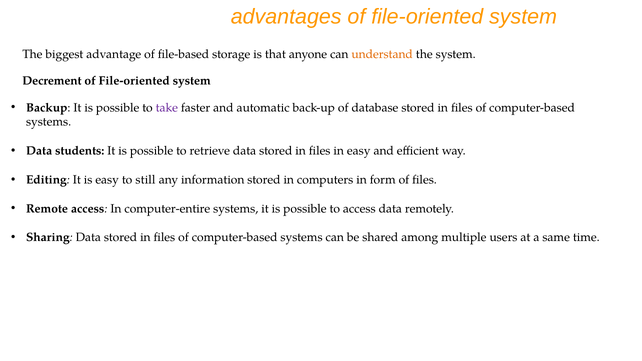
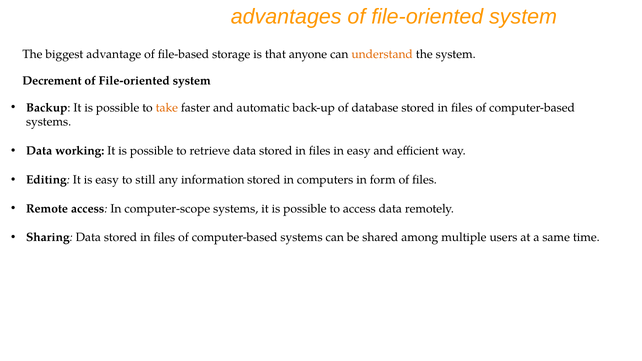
take colour: purple -> orange
students: students -> working
computer-entire: computer-entire -> computer-scope
